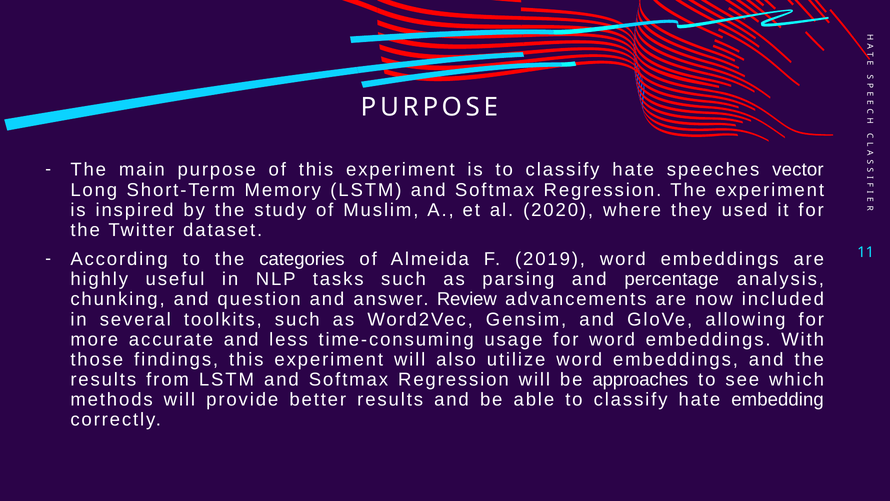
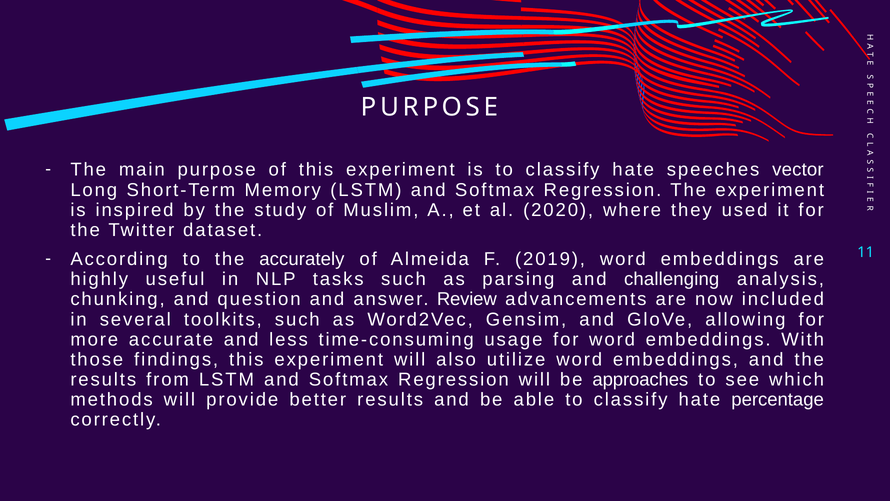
categories: categories -> accurately
percentage: percentage -> challenging
embedding: embedding -> percentage
